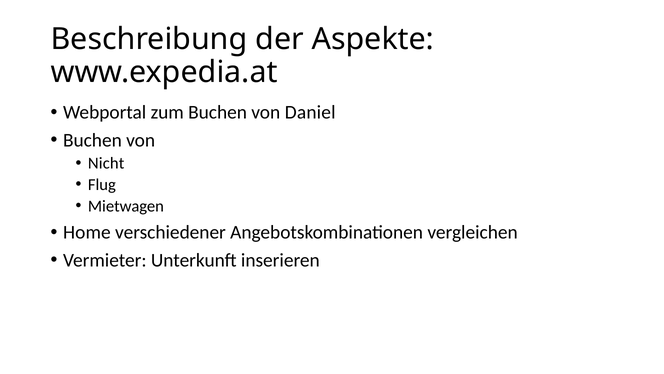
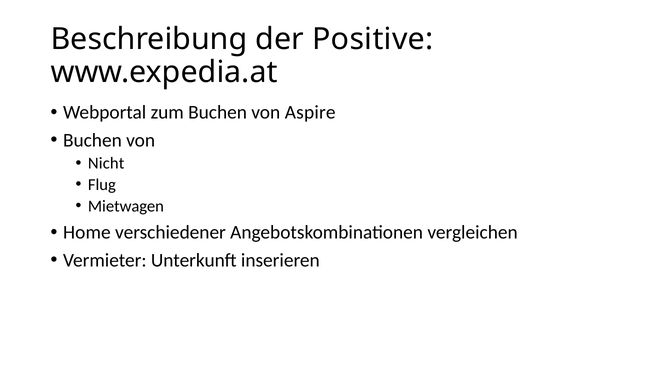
Aspekte: Aspekte -> Positive
Daniel: Daniel -> Aspire
